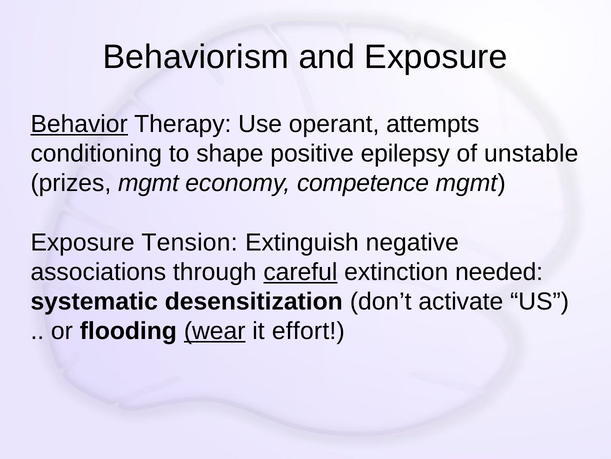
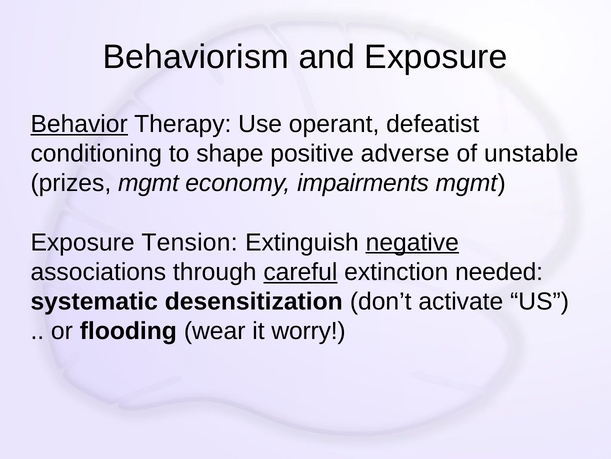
attempts: attempts -> defeatist
epilepsy: epilepsy -> adverse
competence: competence -> impairments
negative underline: none -> present
wear underline: present -> none
effort: effort -> worry
